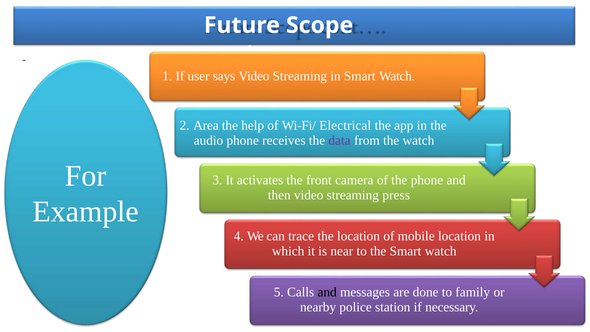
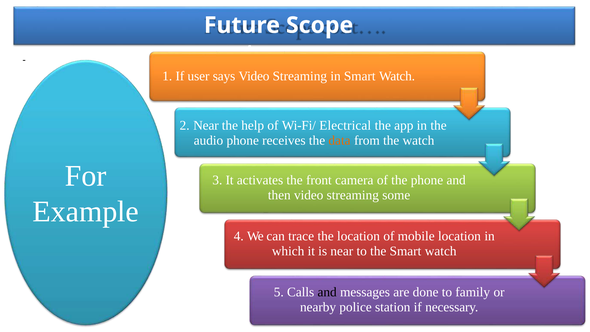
Area at (206, 126): Area -> Near
data colour: purple -> orange
press: press -> some
